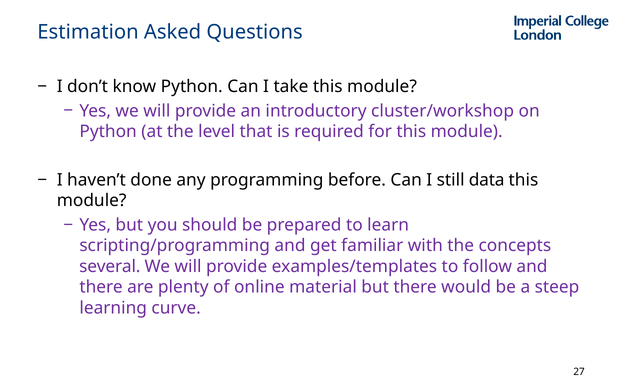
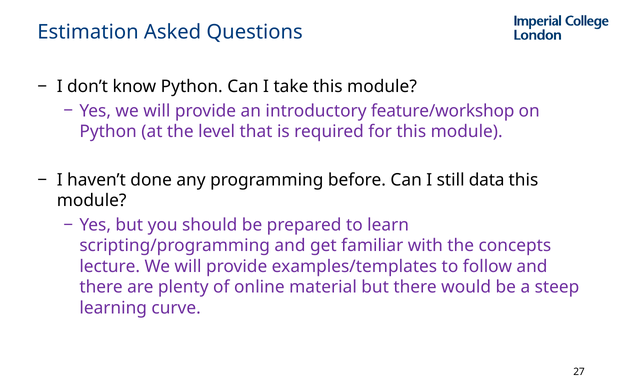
cluster/workshop: cluster/workshop -> feature/workshop
several: several -> lecture
